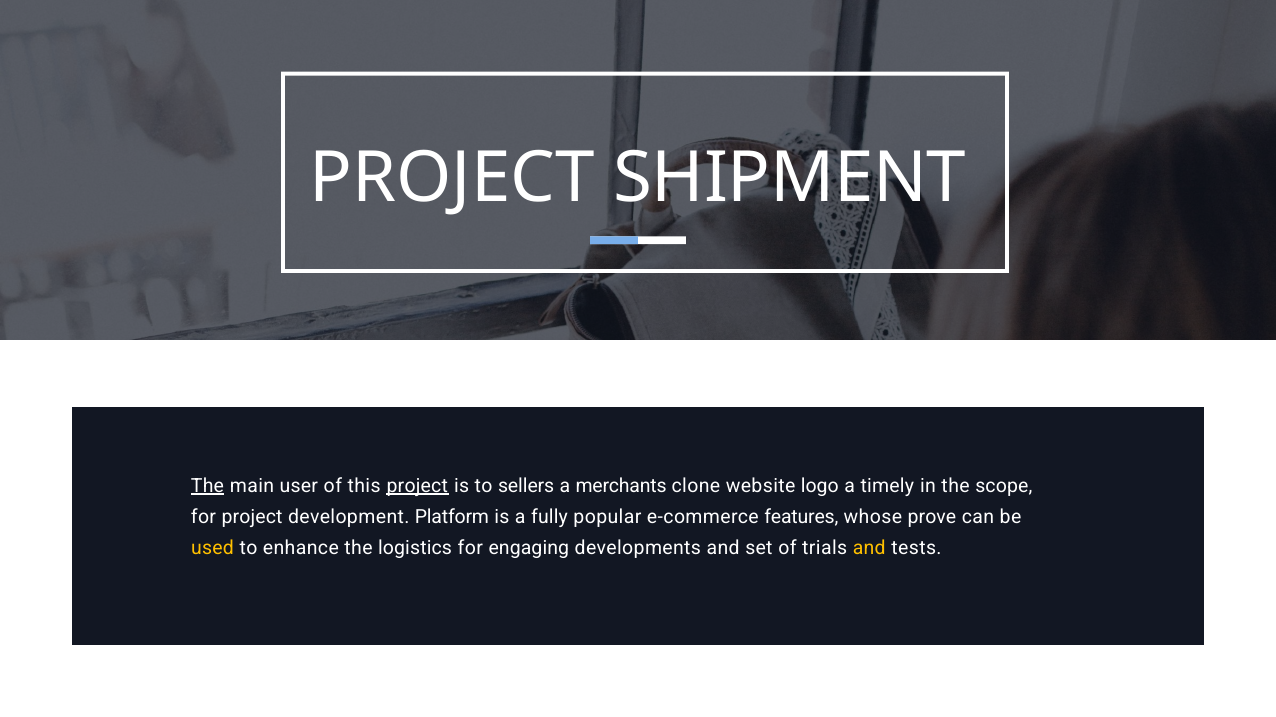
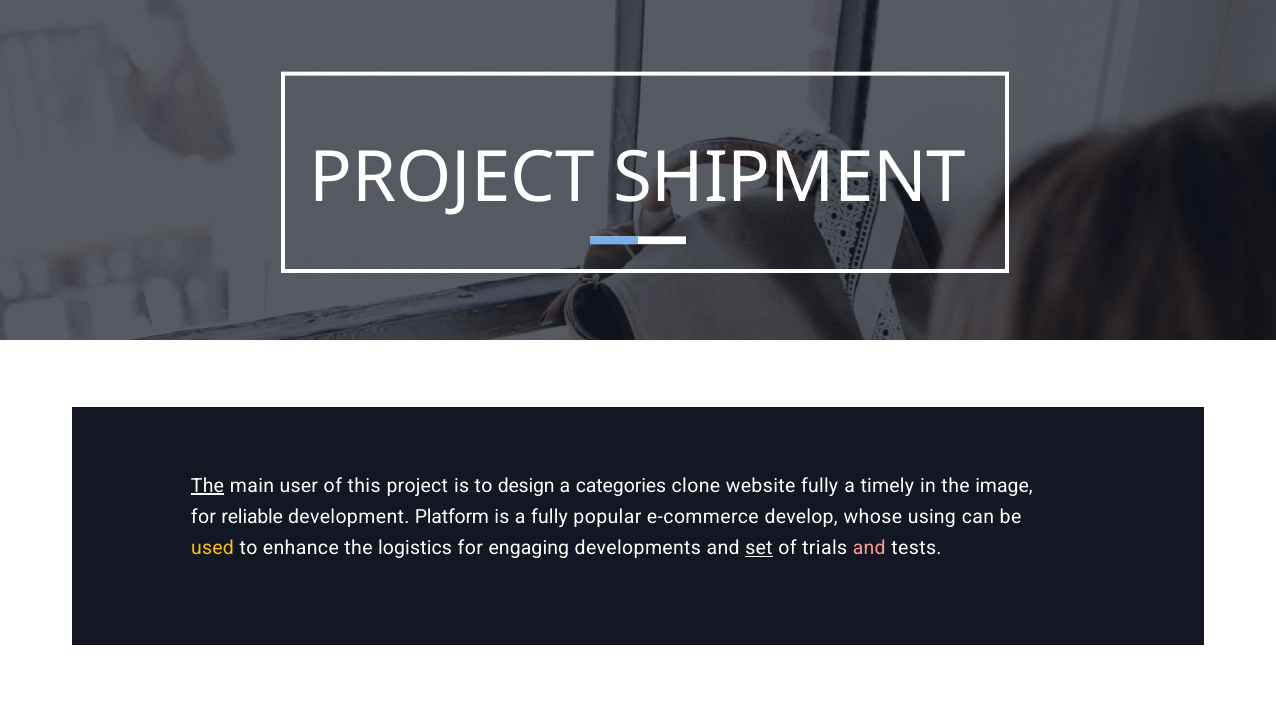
project at (417, 486) underline: present -> none
sellers: sellers -> design
merchants: merchants -> categories
website logo: logo -> fully
scope: scope -> image
for project: project -> reliable
features: features -> develop
prove: prove -> using
set underline: none -> present
and at (869, 549) colour: yellow -> pink
